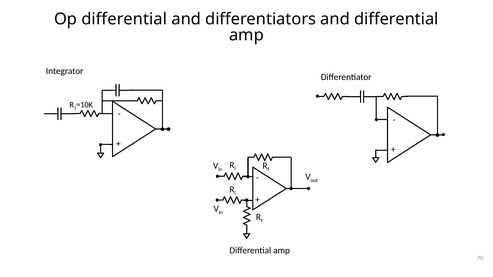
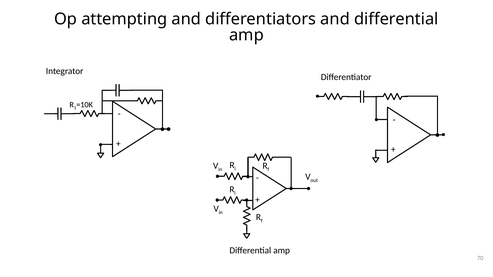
Op differential: differential -> attempting
